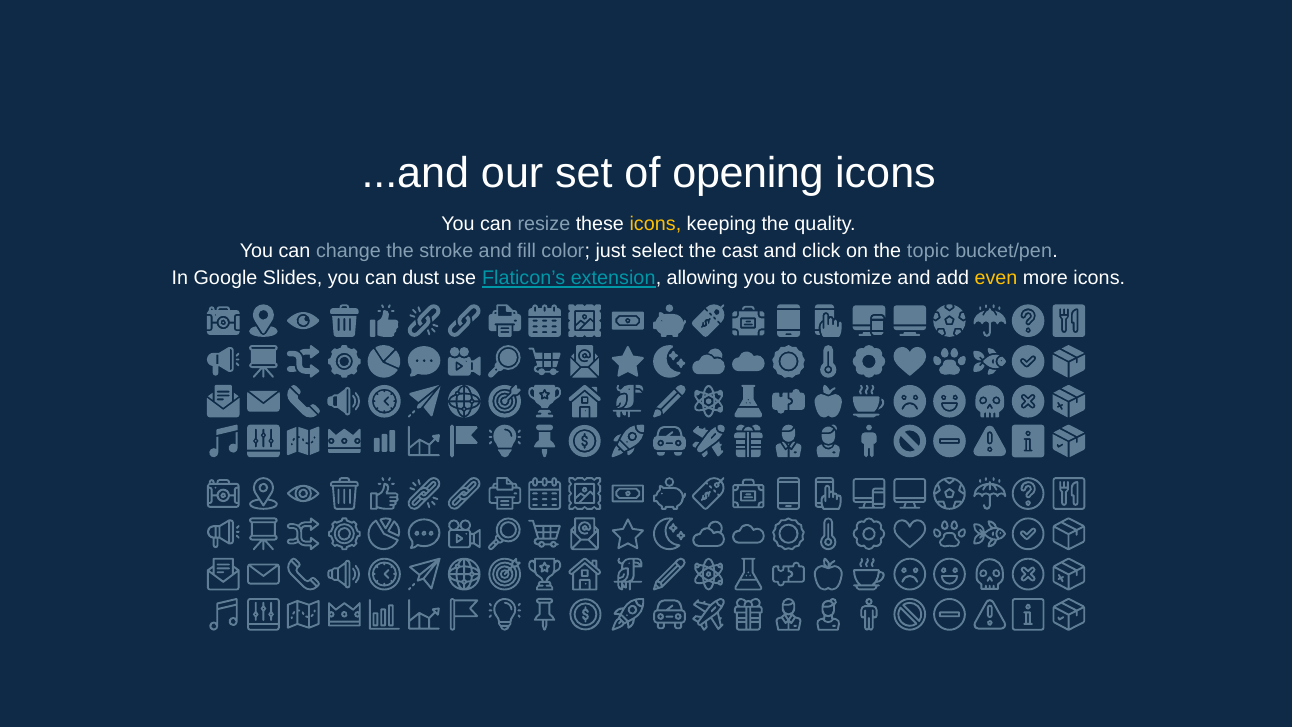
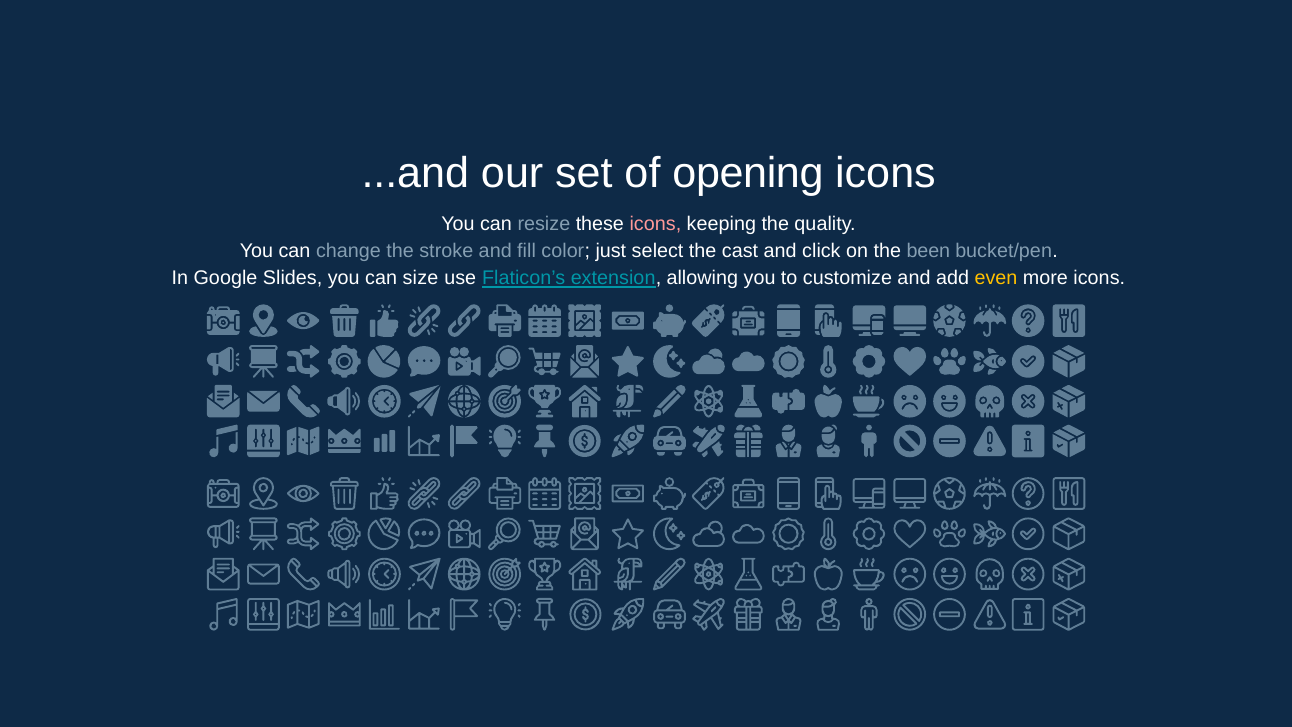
icons at (655, 224) colour: yellow -> pink
topic: topic -> been
dust: dust -> size
